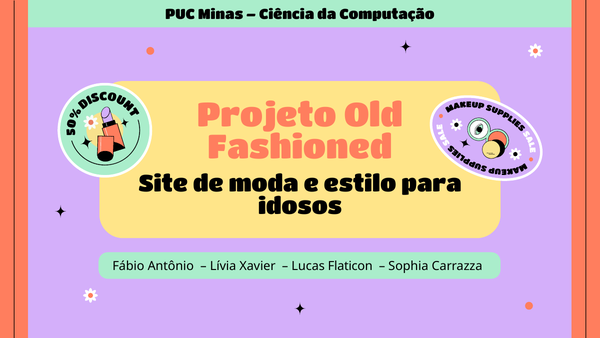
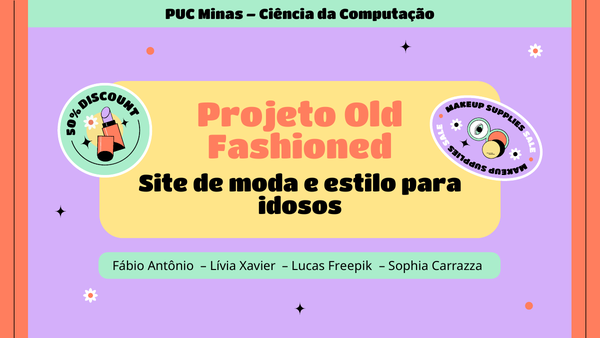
Flaticon: Flaticon -> Freepik
